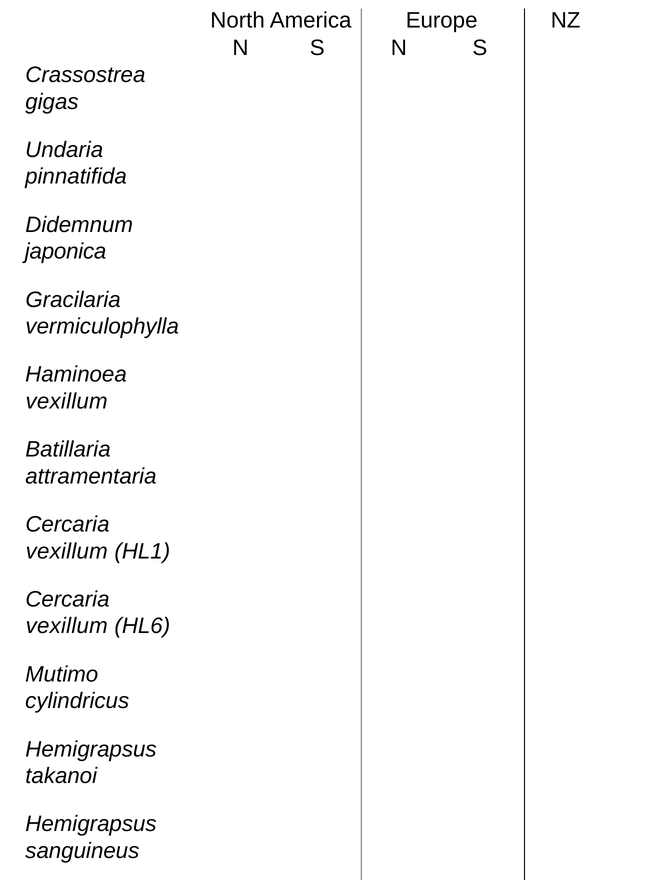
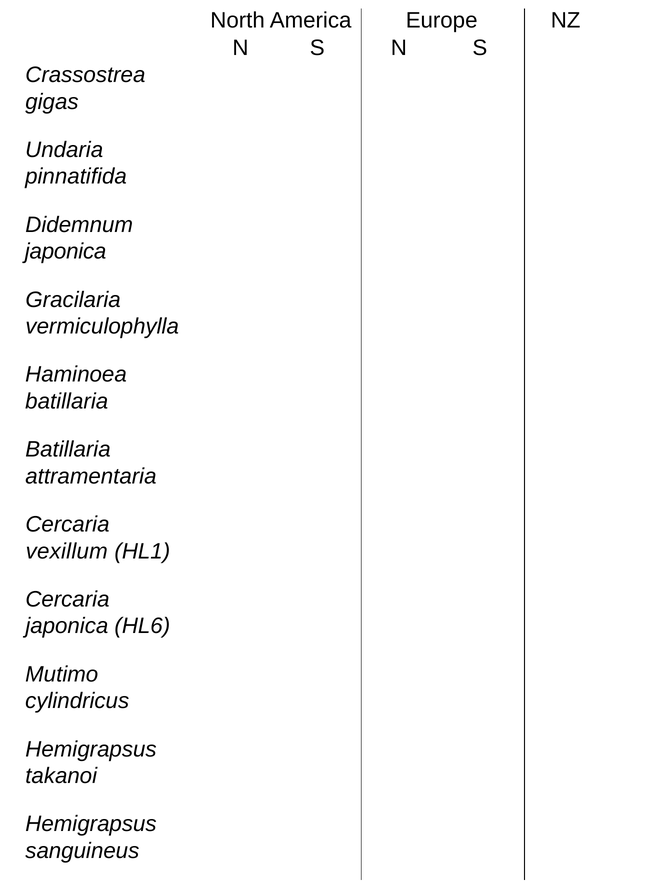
vexillum at (67, 401): vexillum -> batillaria
vexillum at (67, 626): vexillum -> japonica
